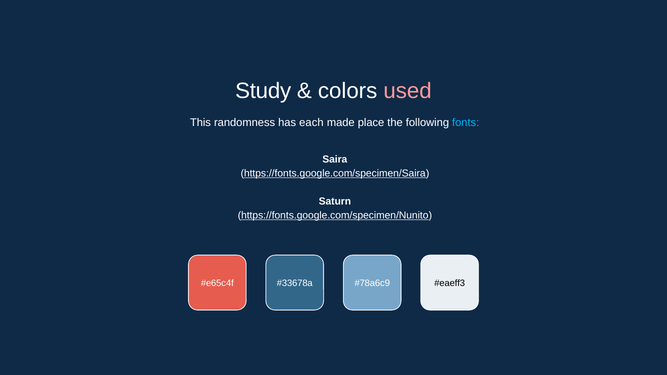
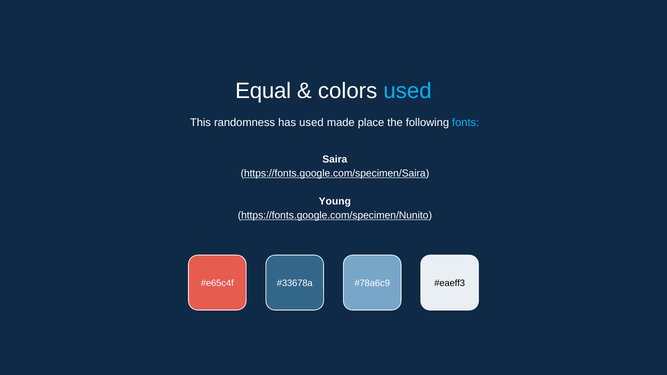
Study: Study -> Equal
used at (408, 91) colour: pink -> light blue
has each: each -> used
Saturn: Saturn -> Young
